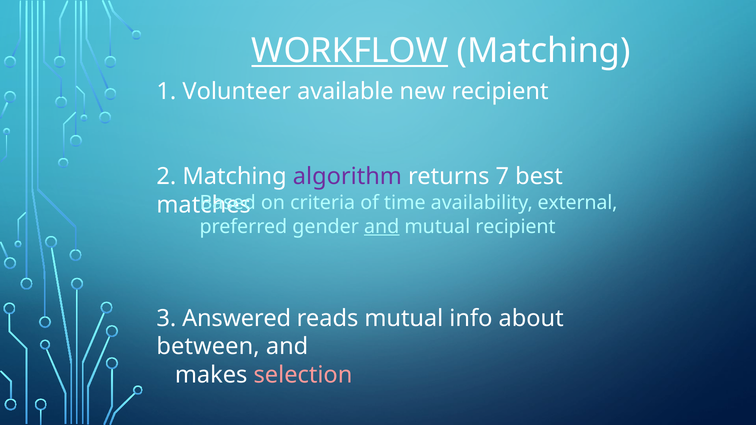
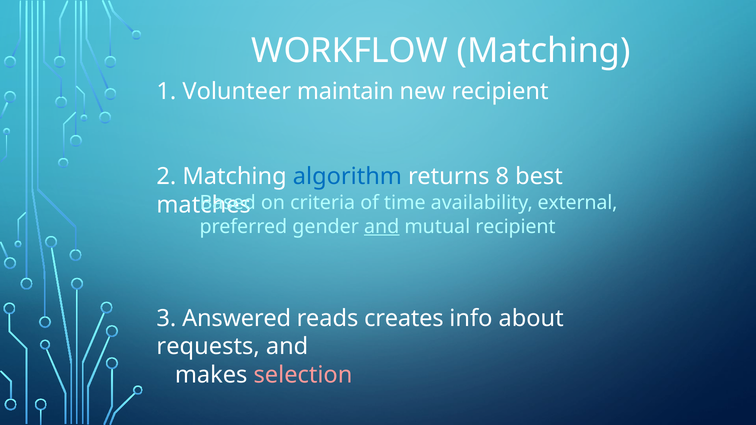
WORKFLOW underline: present -> none
available: available -> maintain
algorithm colour: purple -> blue
7: 7 -> 8
reads mutual: mutual -> creates
between: between -> requests
